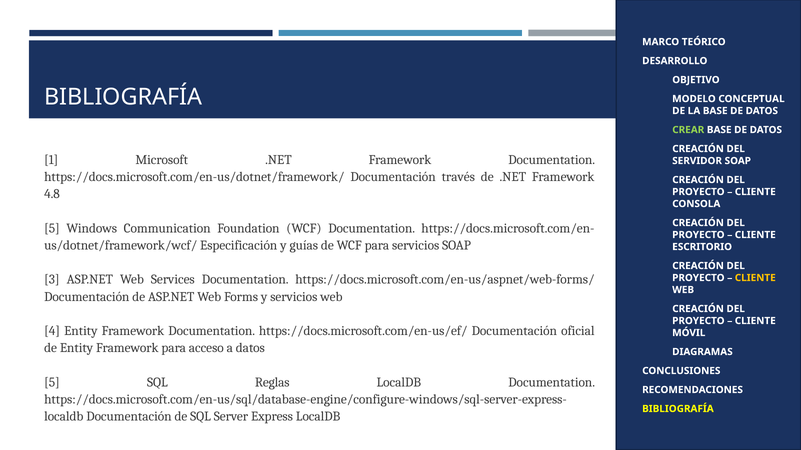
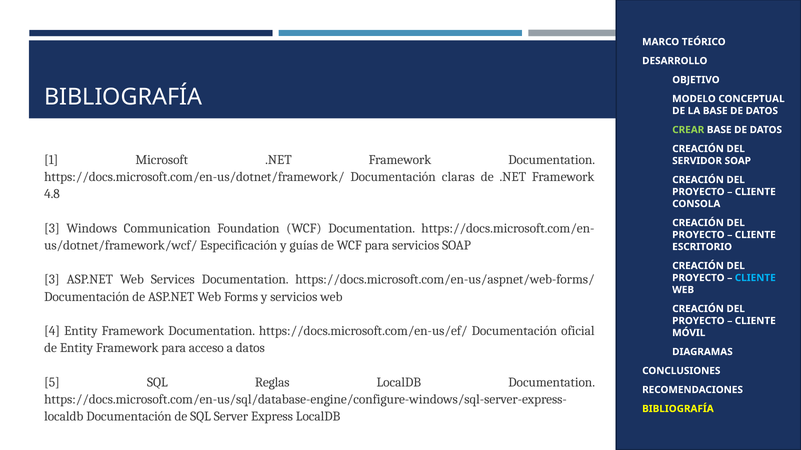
través: través -> claras
5 at (52, 229): 5 -> 3
CLIENTE at (755, 278) colour: yellow -> light blue
